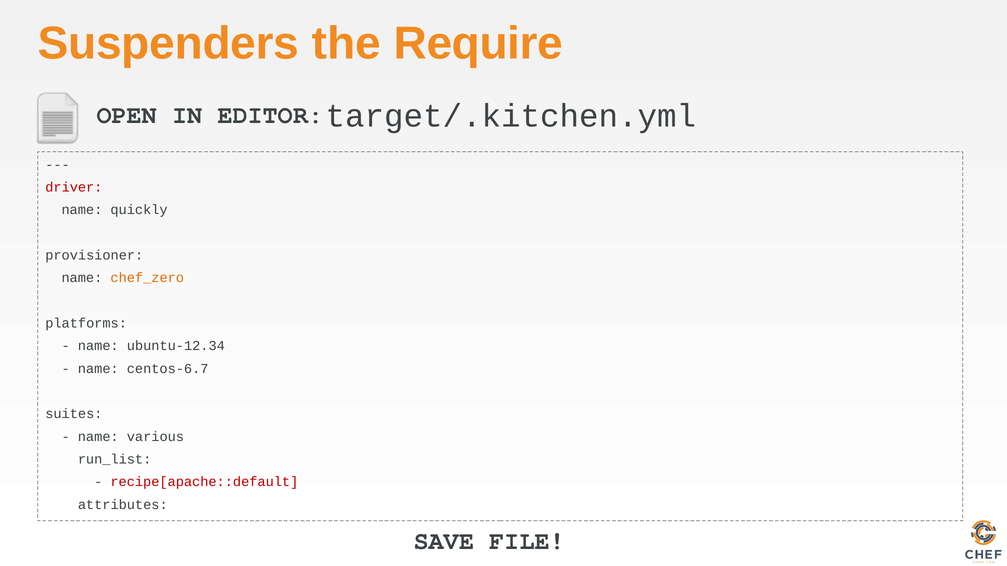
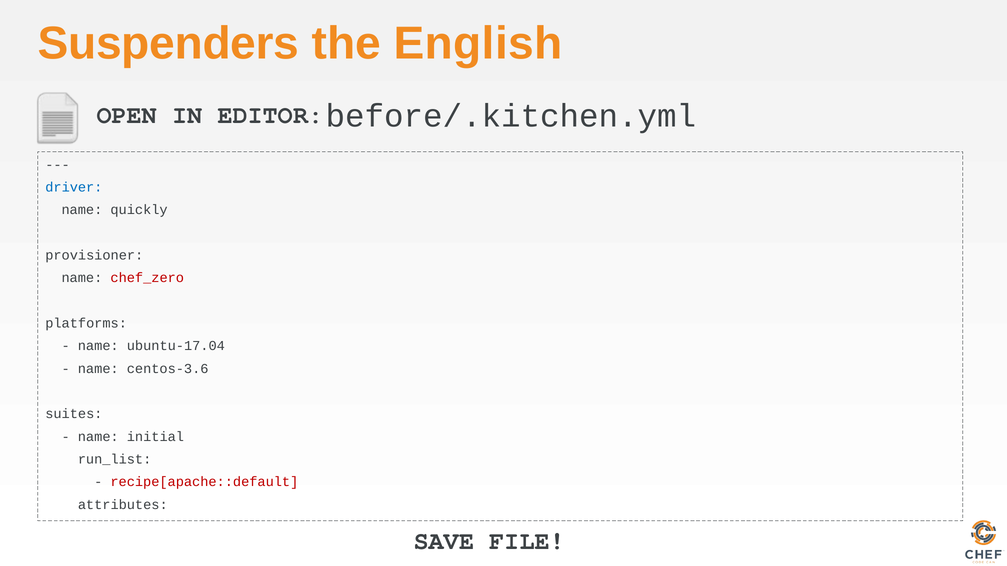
Require: Require -> English
target/.kitchen.yml: target/.kitchen.yml -> before/.kitchen.yml
driver colour: red -> blue
chef_zero colour: orange -> red
ubuntu-12.34: ubuntu-12.34 -> ubuntu-17.04
centos-6.7: centos-6.7 -> centos-3.6
various: various -> initial
